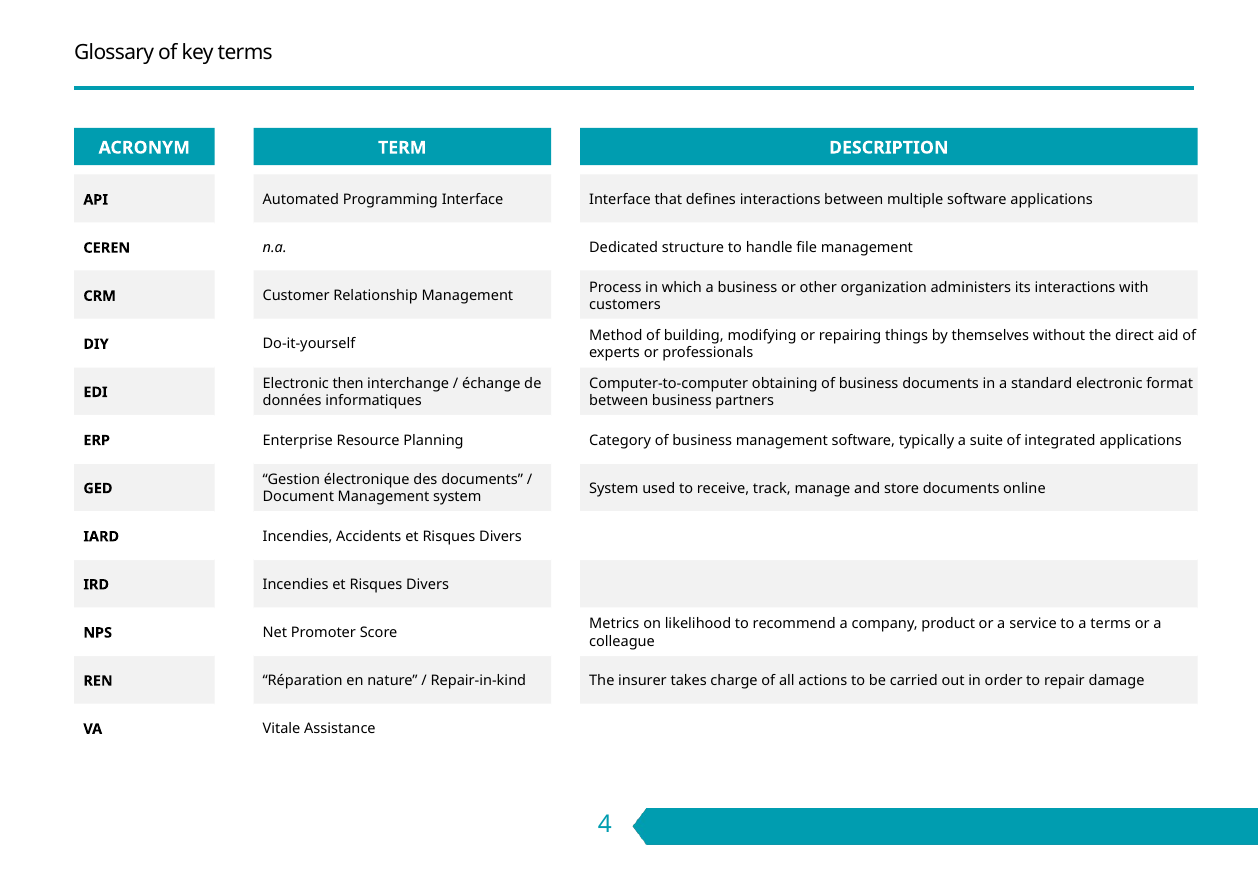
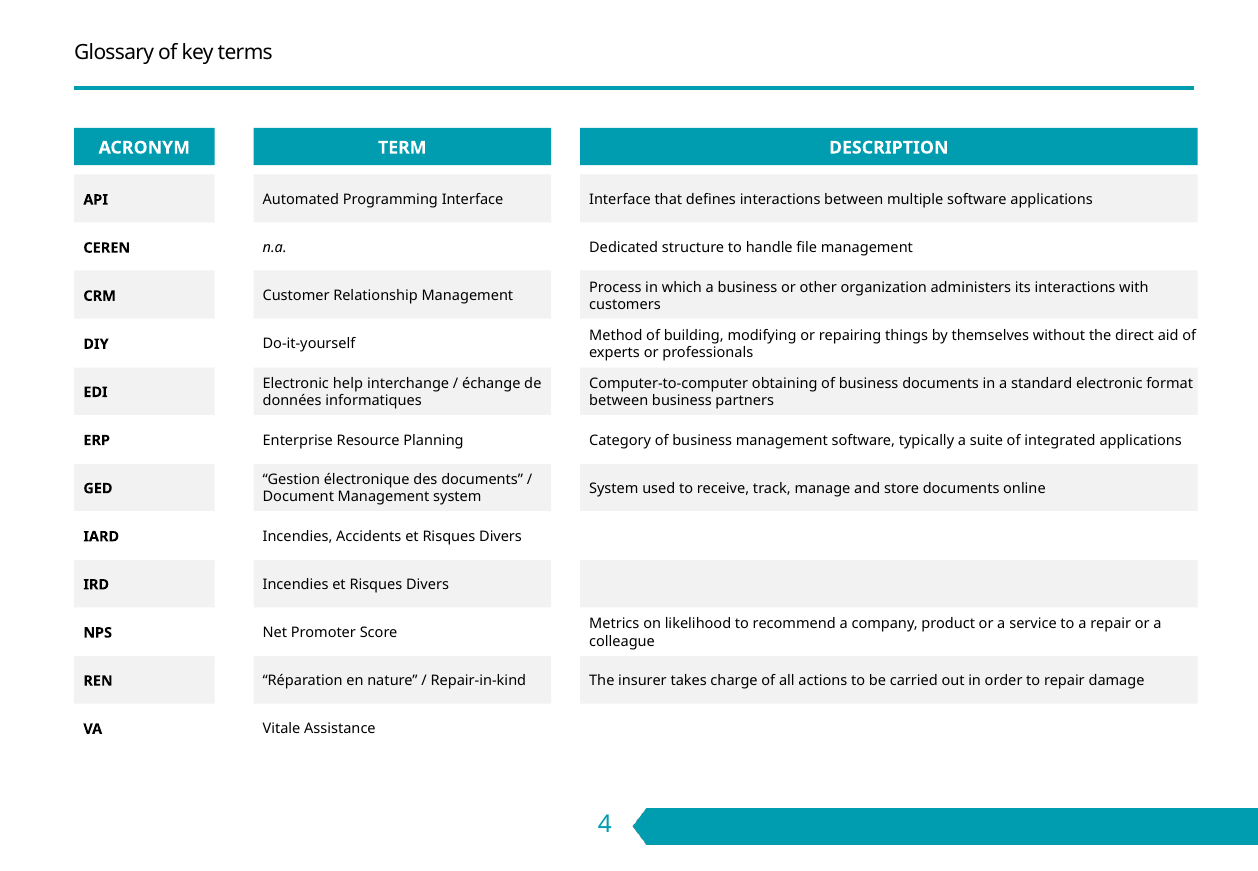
then: then -> help
a terms: terms -> repair
